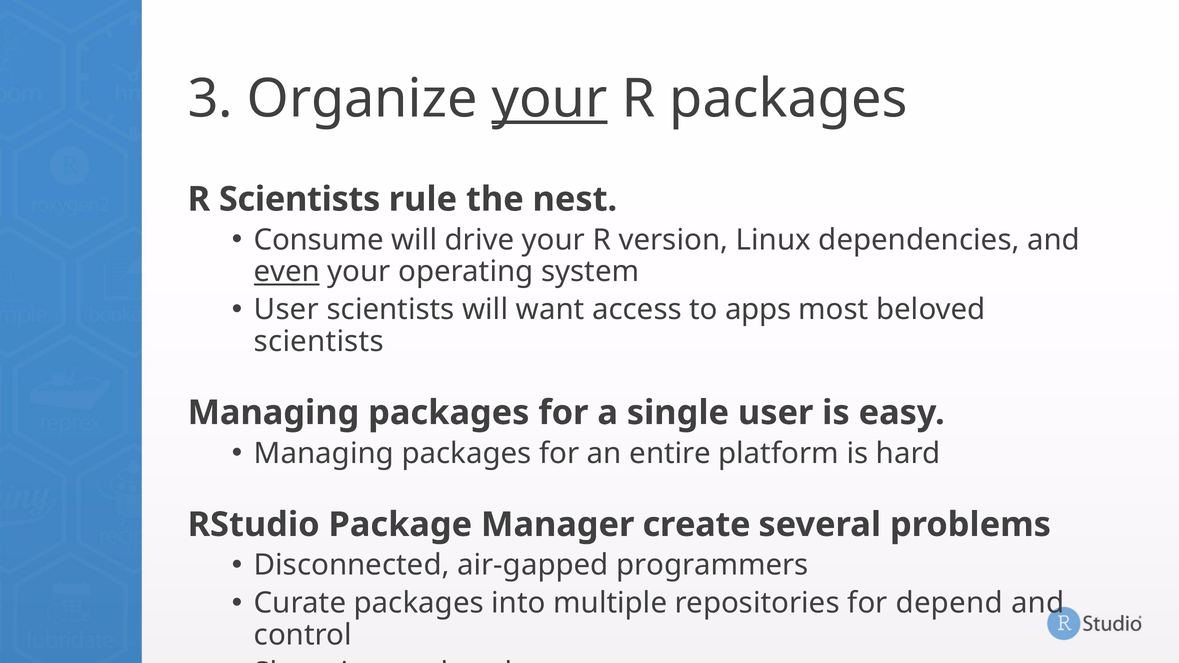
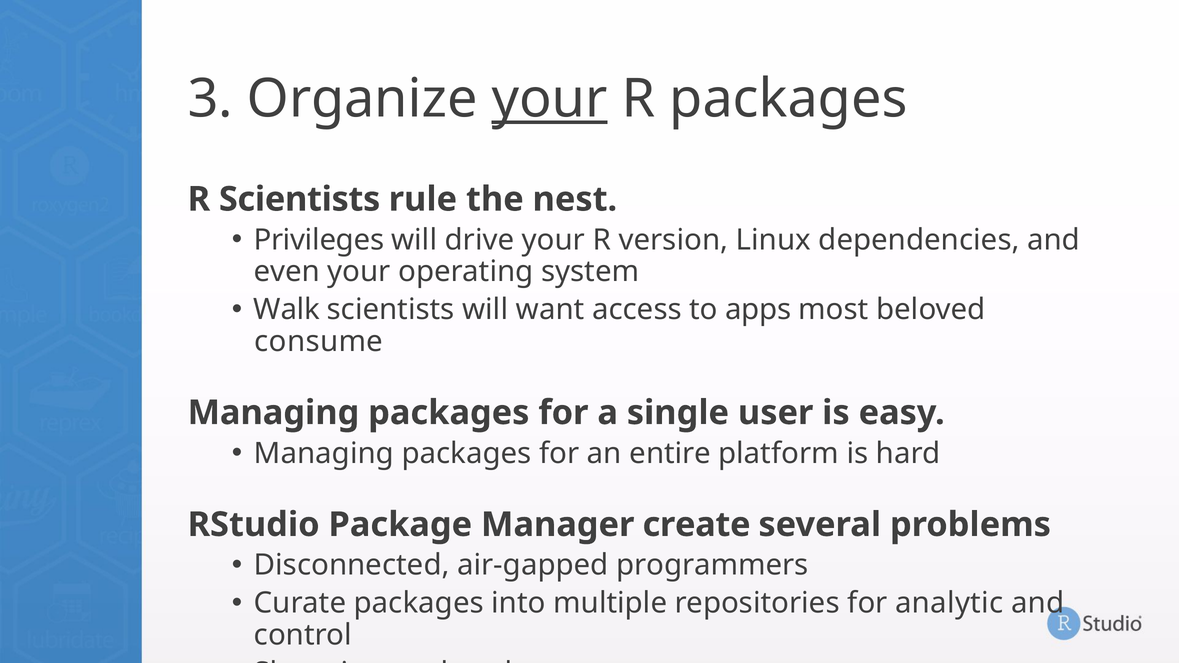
Consume: Consume -> Privileges
even underline: present -> none
User at (286, 310): User -> Walk
scientists at (319, 342): scientists -> consume
depend: depend -> analytic
